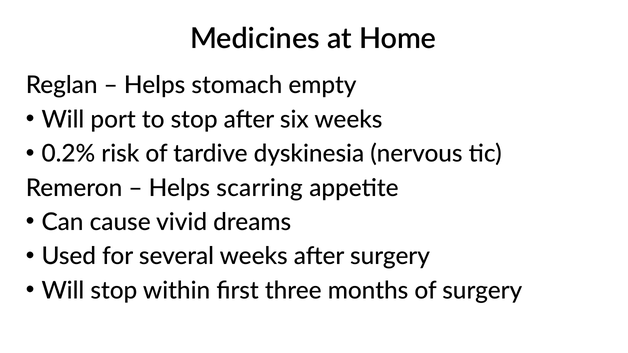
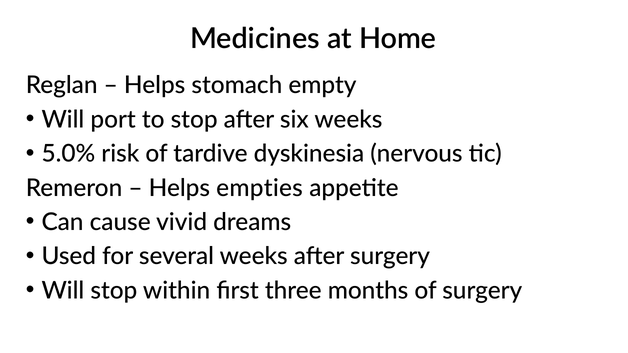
0.2%: 0.2% -> 5.0%
scarring: scarring -> empties
